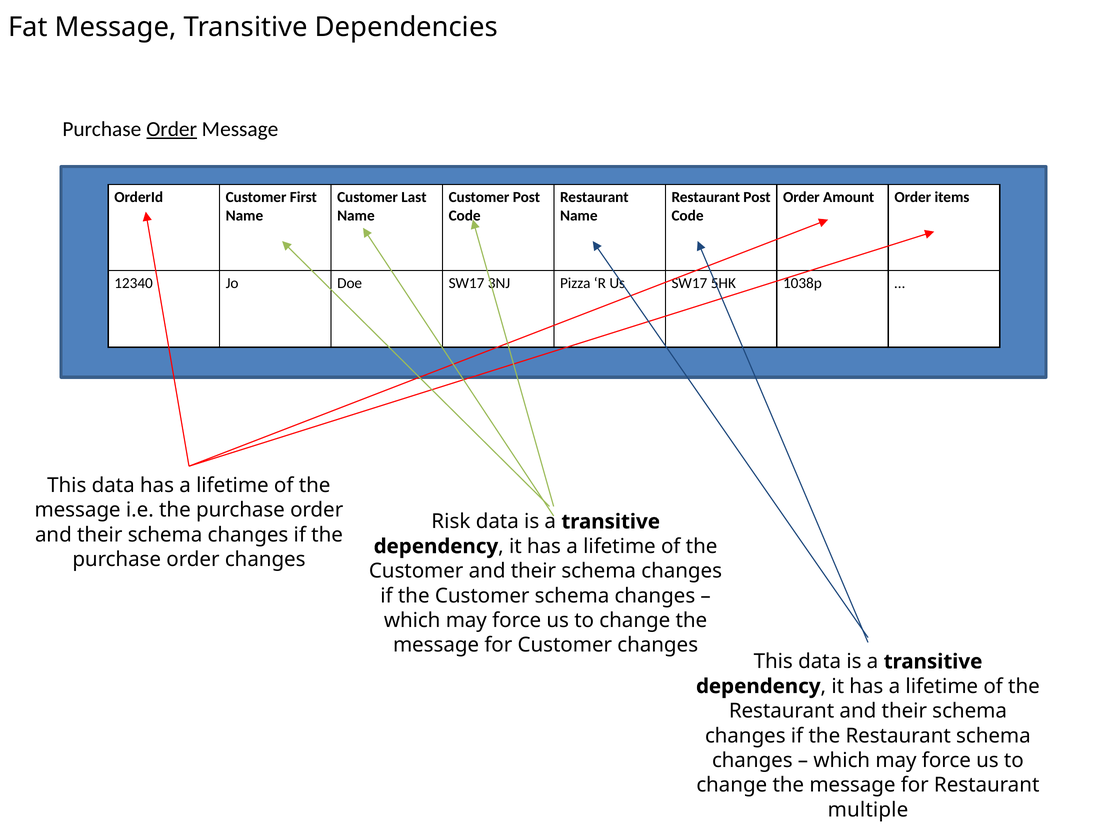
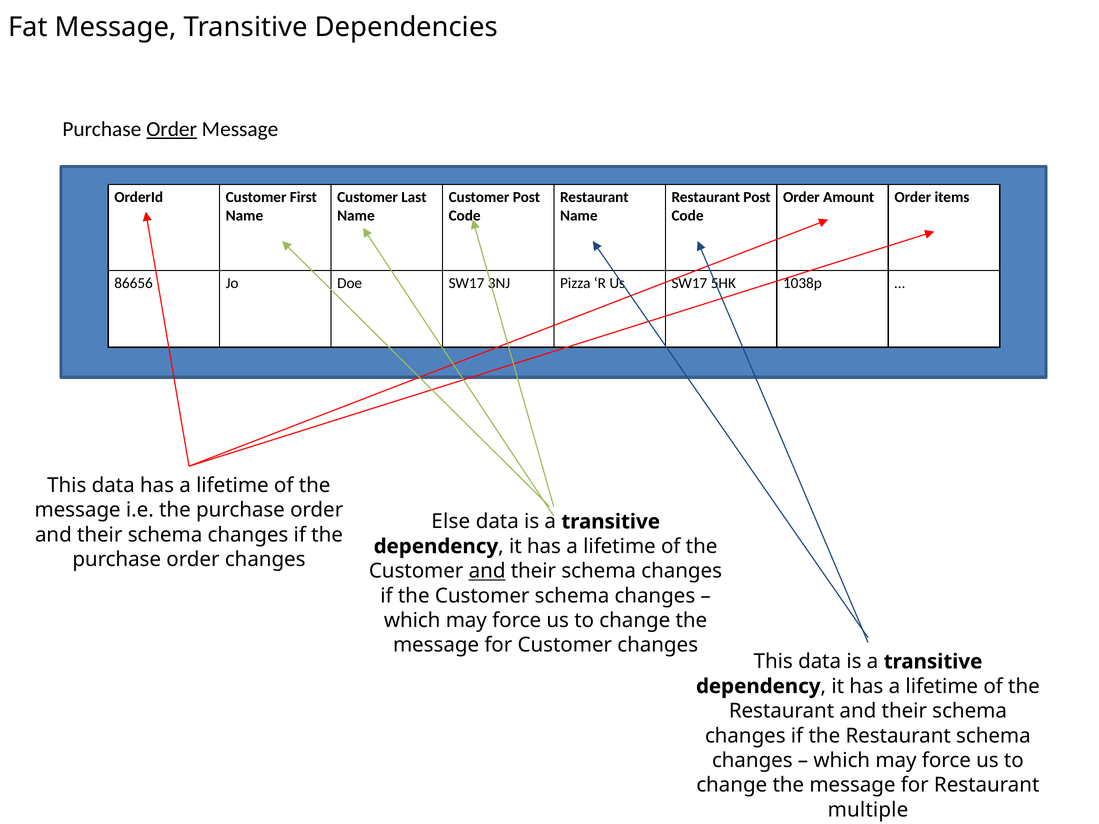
12340: 12340 -> 86656
Risk: Risk -> Else
and at (487, 571) underline: none -> present
